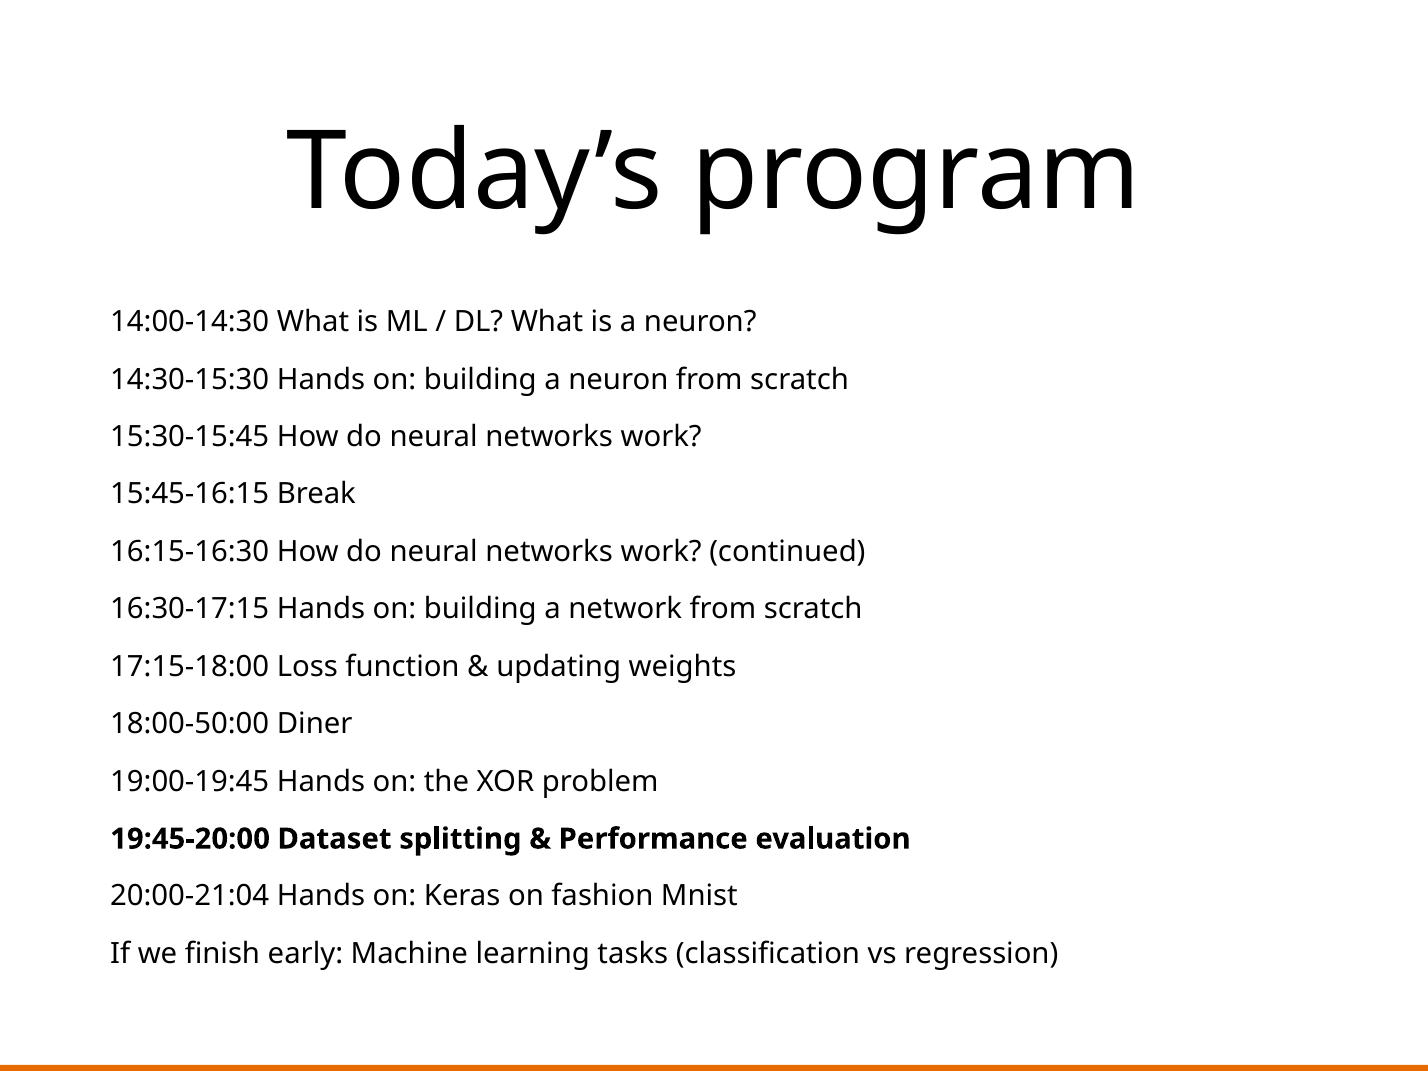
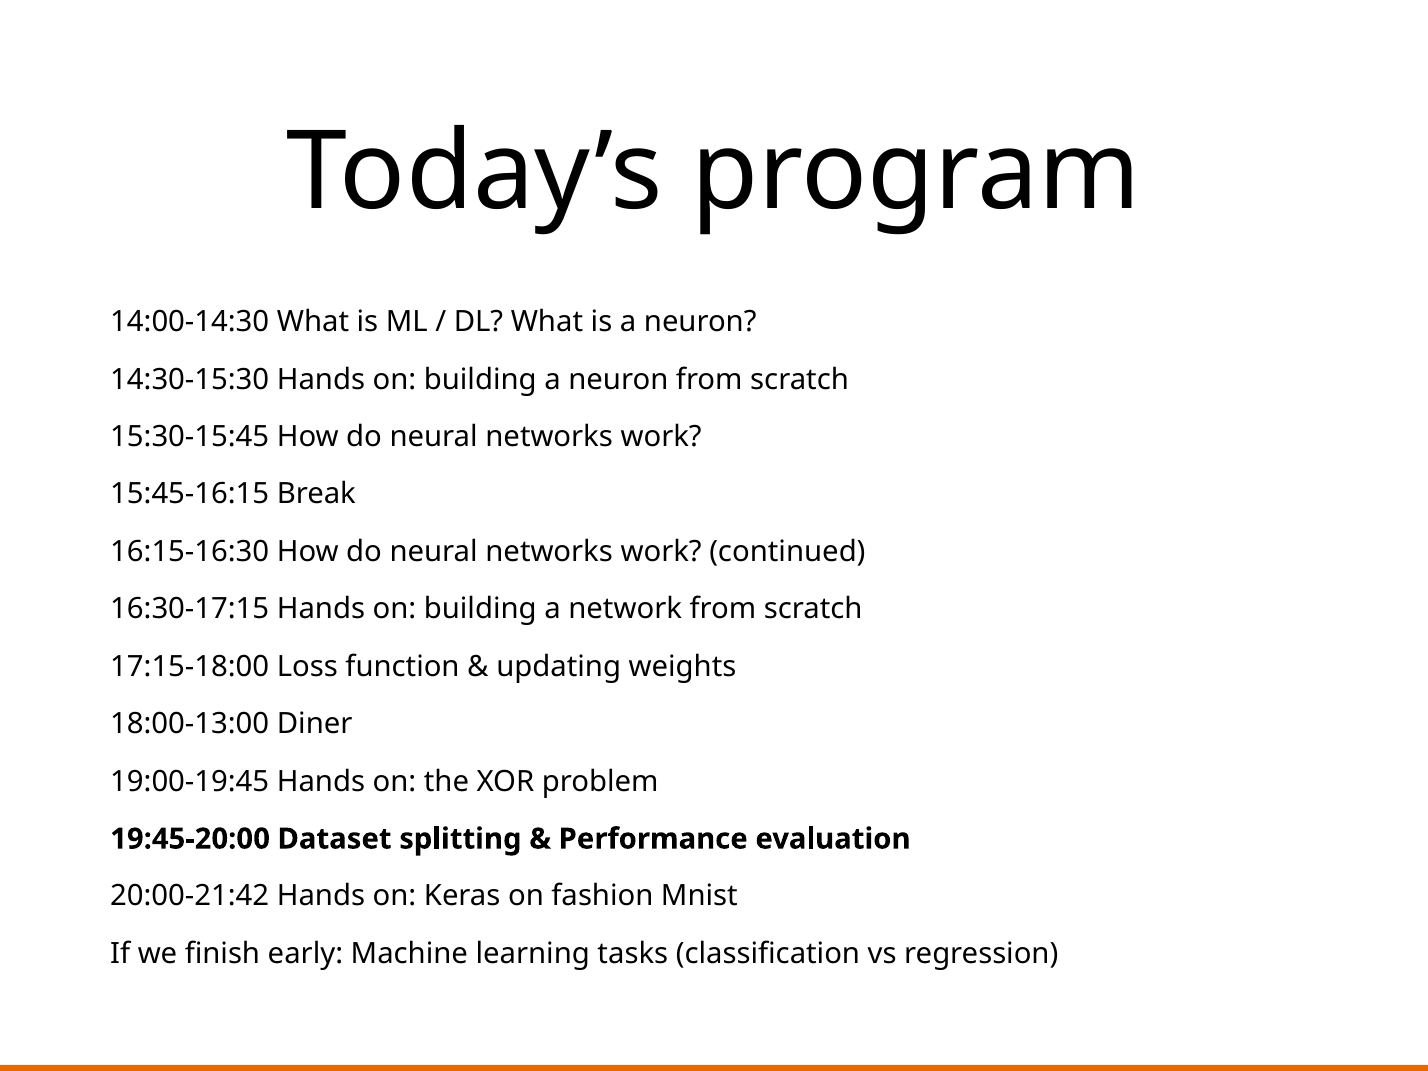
18:00-50:00: 18:00-50:00 -> 18:00-13:00
20:00-21:04: 20:00-21:04 -> 20:00-21:42
